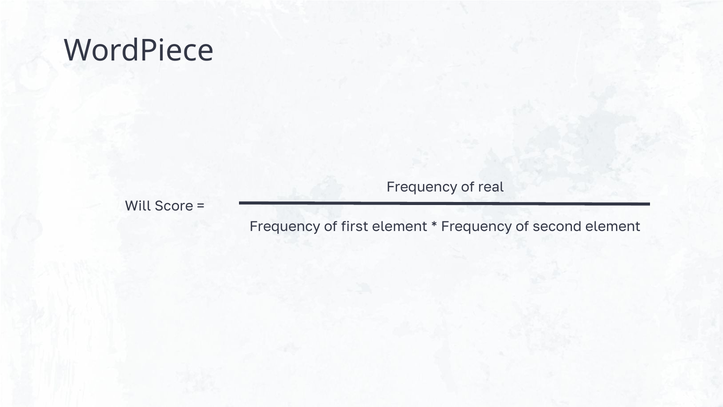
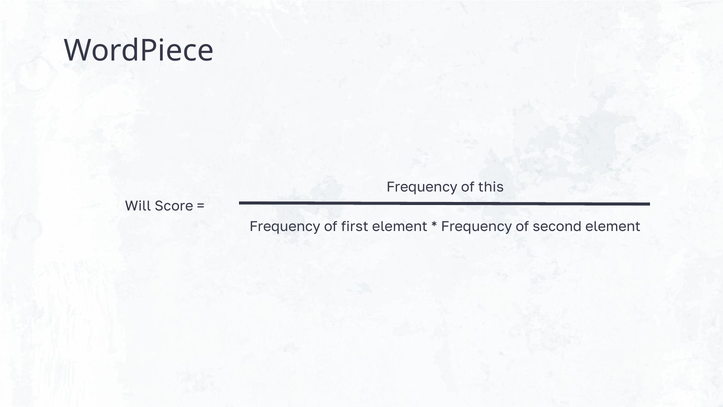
real: real -> this
